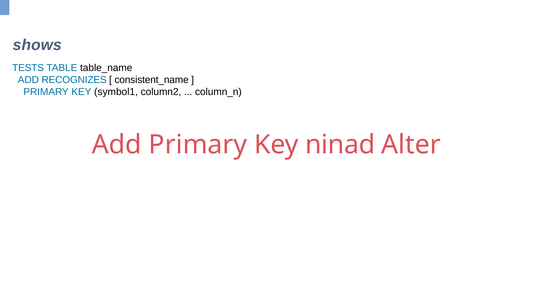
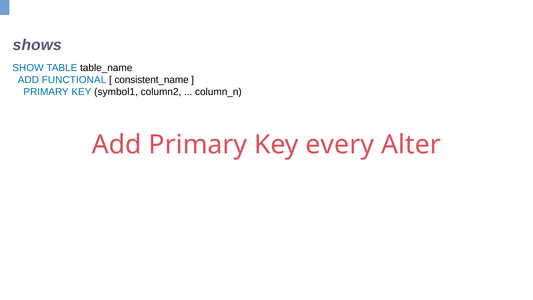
TESTS: TESTS -> SHOW
RECOGNIZES: RECOGNIZES -> FUNCTIONAL
ninad: ninad -> every
